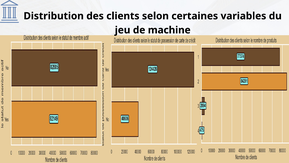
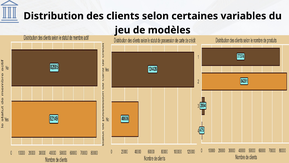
machine: machine -> modèles
